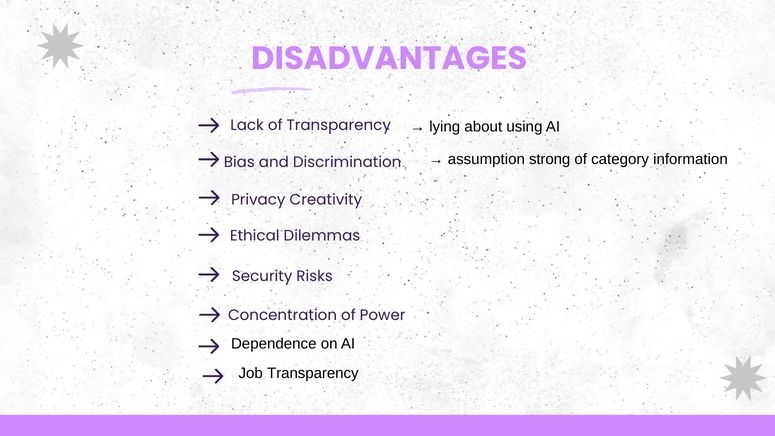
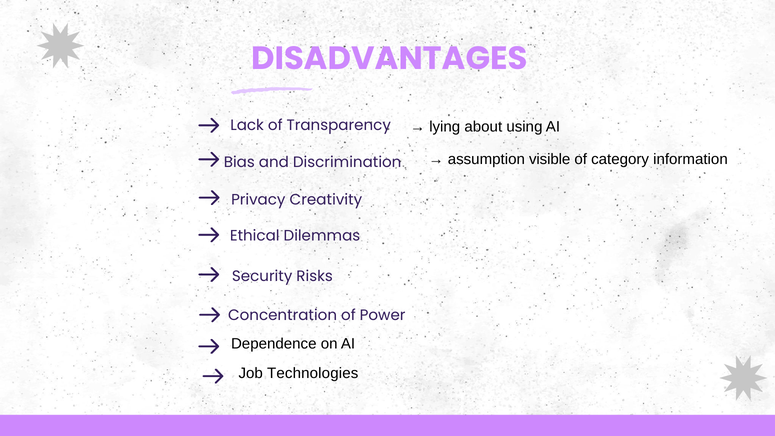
strong: strong -> visible
Job Transparency: Transparency -> Technologies
